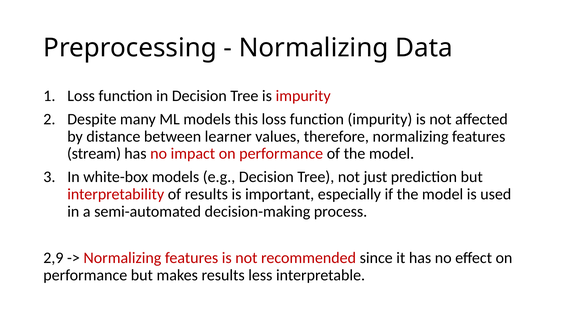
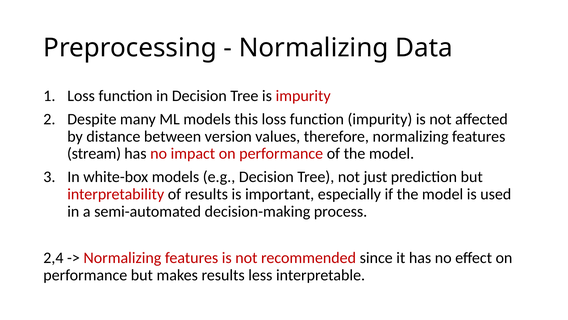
learner: learner -> version
2,9: 2,9 -> 2,4
